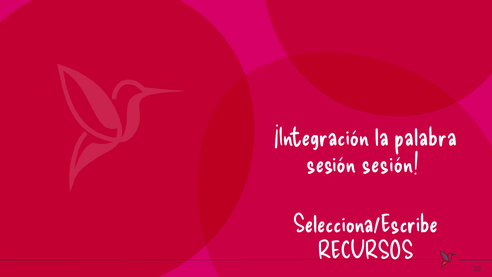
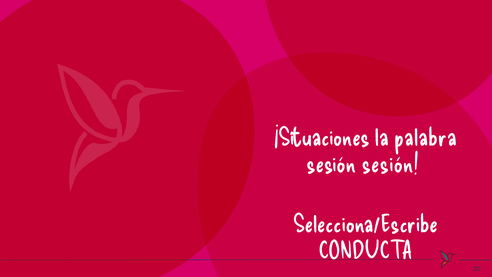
¡Integración: ¡Integración -> ¡Situaciones
RECURSOS: RECURSOS -> CONDUCTA
